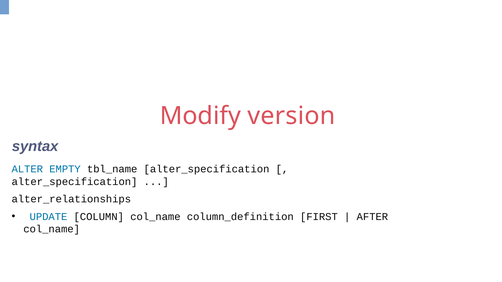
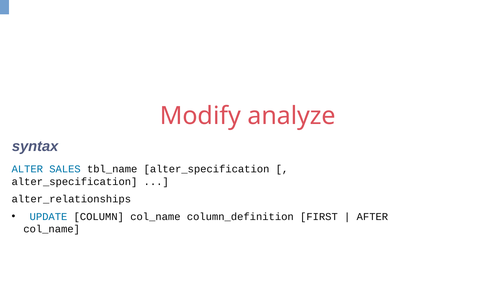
version: version -> analyze
EMPTY: EMPTY -> SALES
